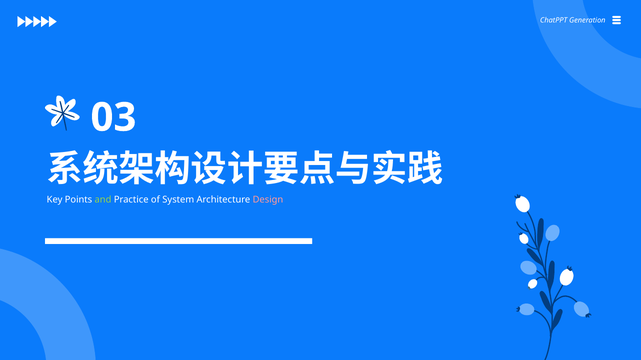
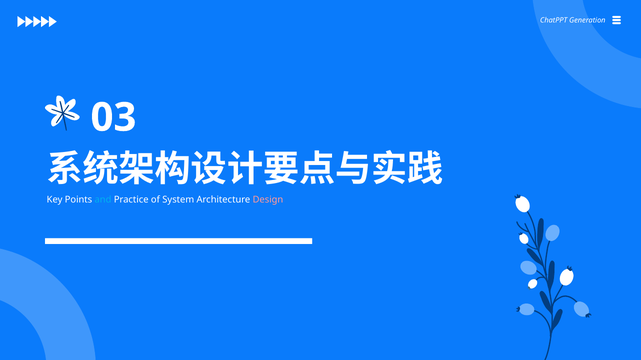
and colour: light green -> light blue
